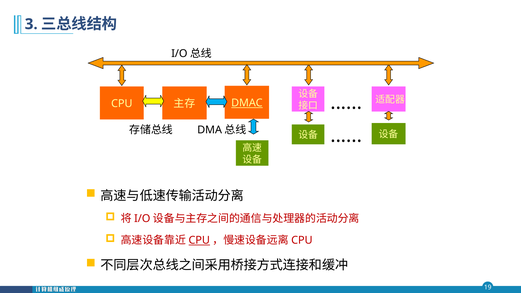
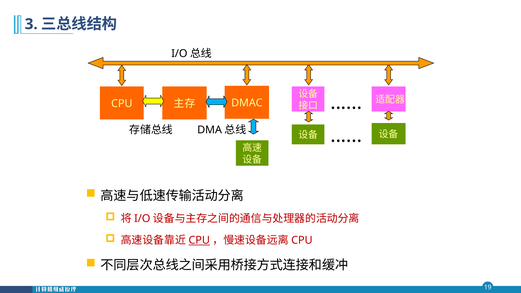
DMAC underline: present -> none
